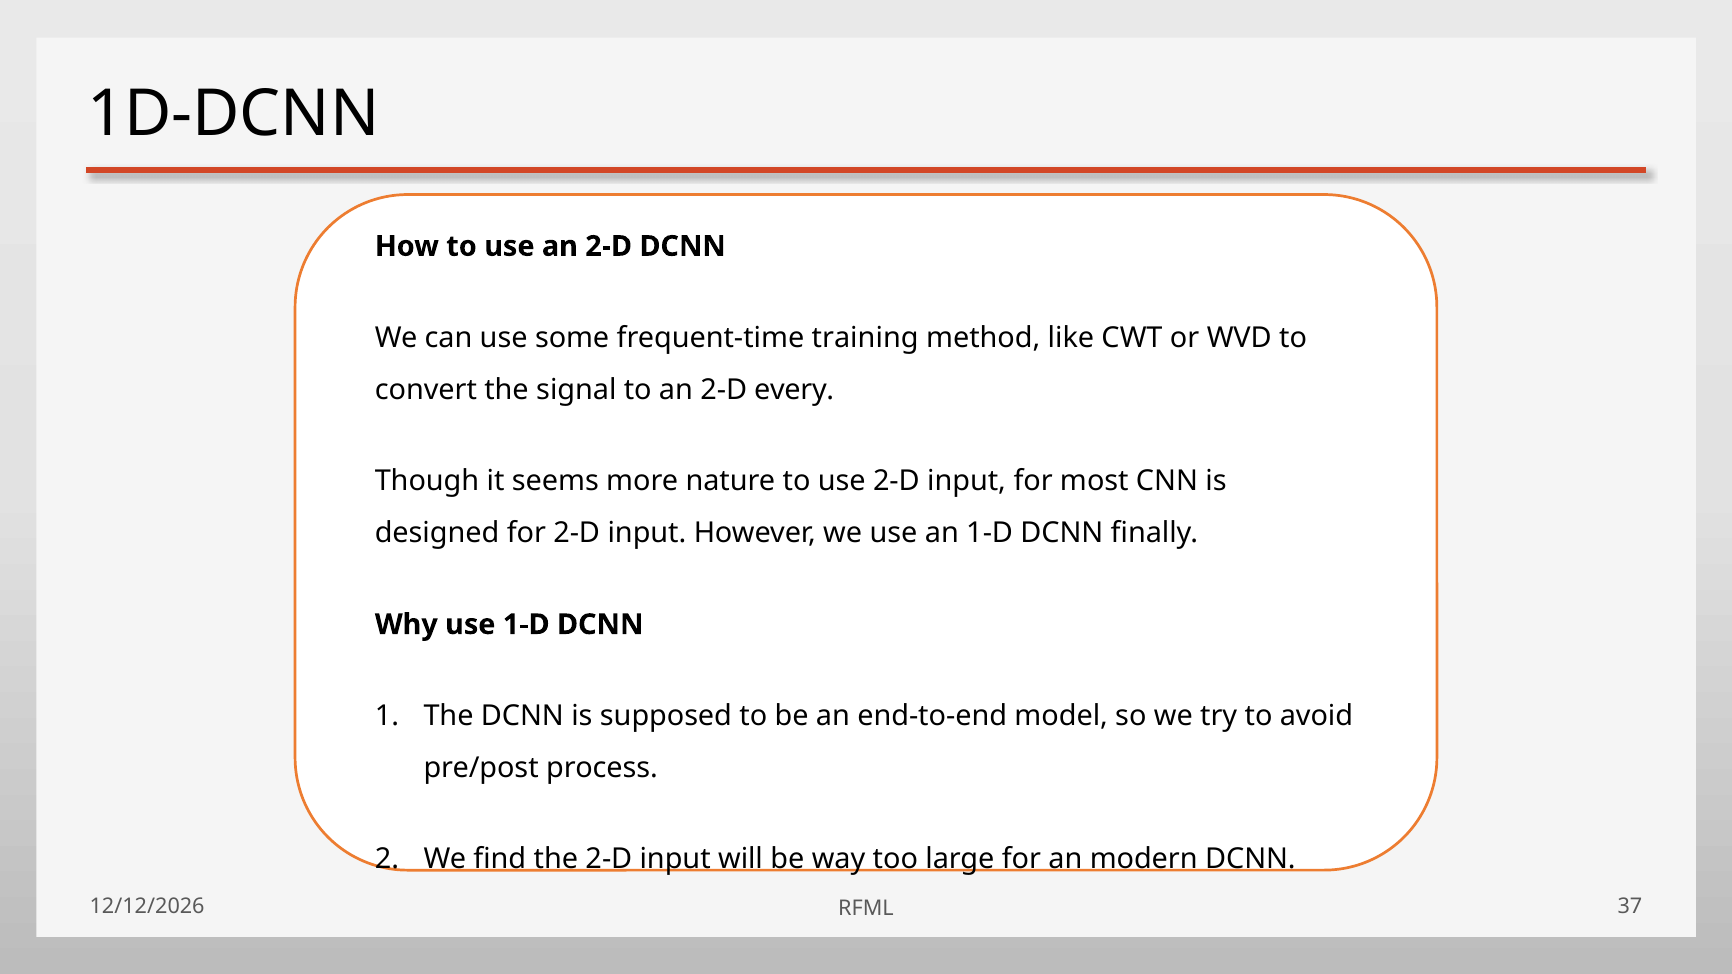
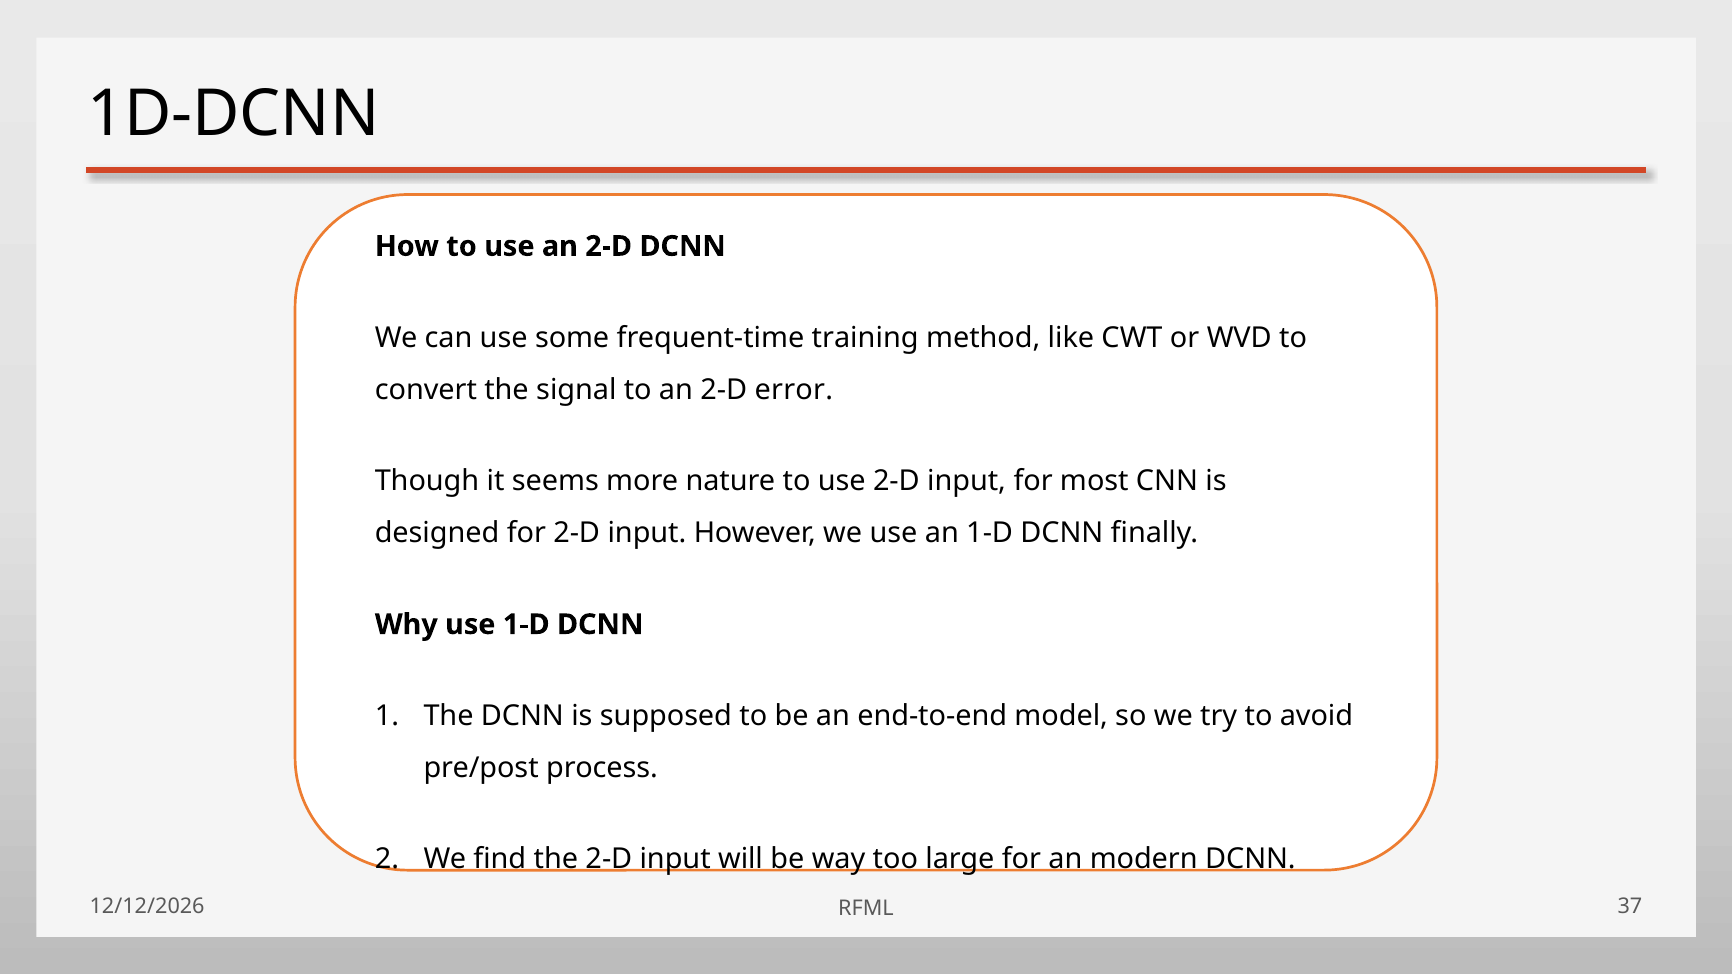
every: every -> error
